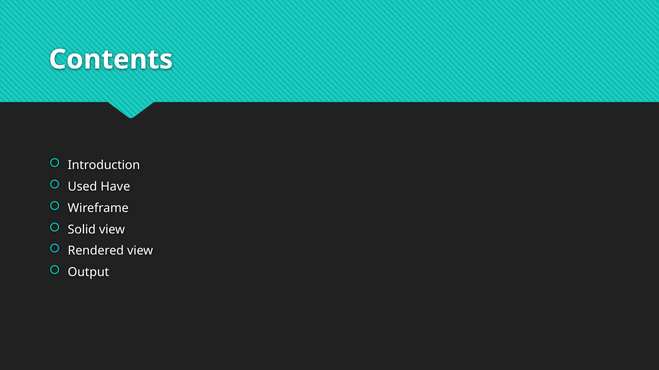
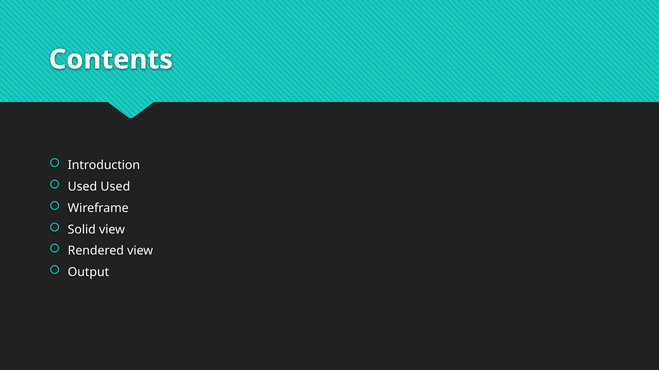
Used Have: Have -> Used
